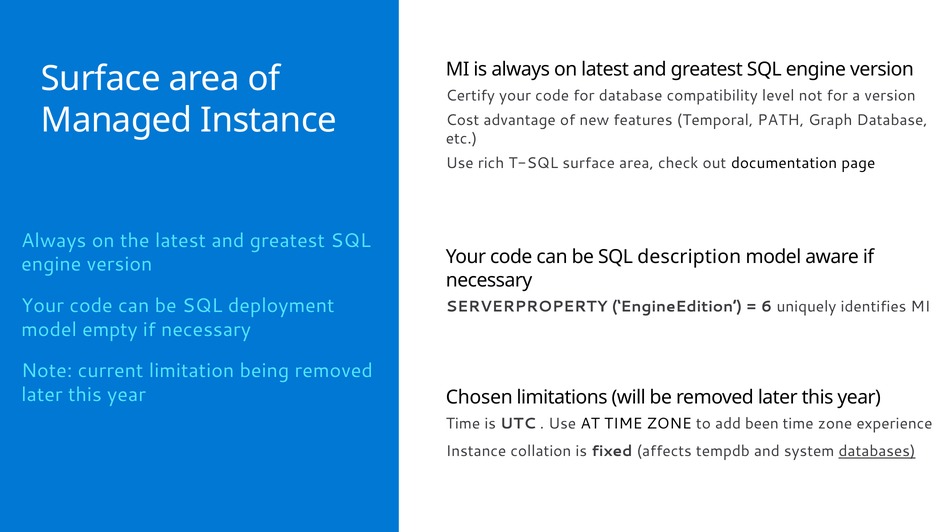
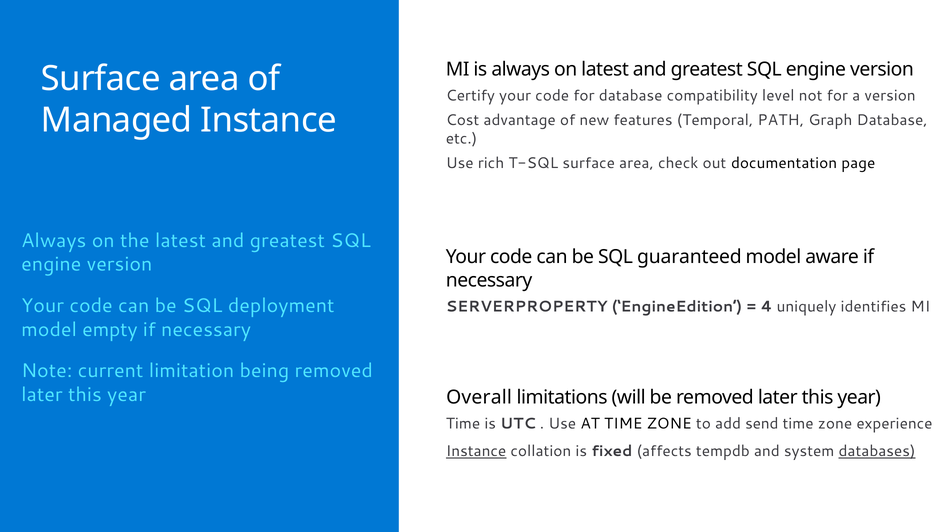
description: description -> guaranteed
6: 6 -> 4
Chosen: Chosen -> Overall
been: been -> send
Instance at (476, 451) underline: none -> present
